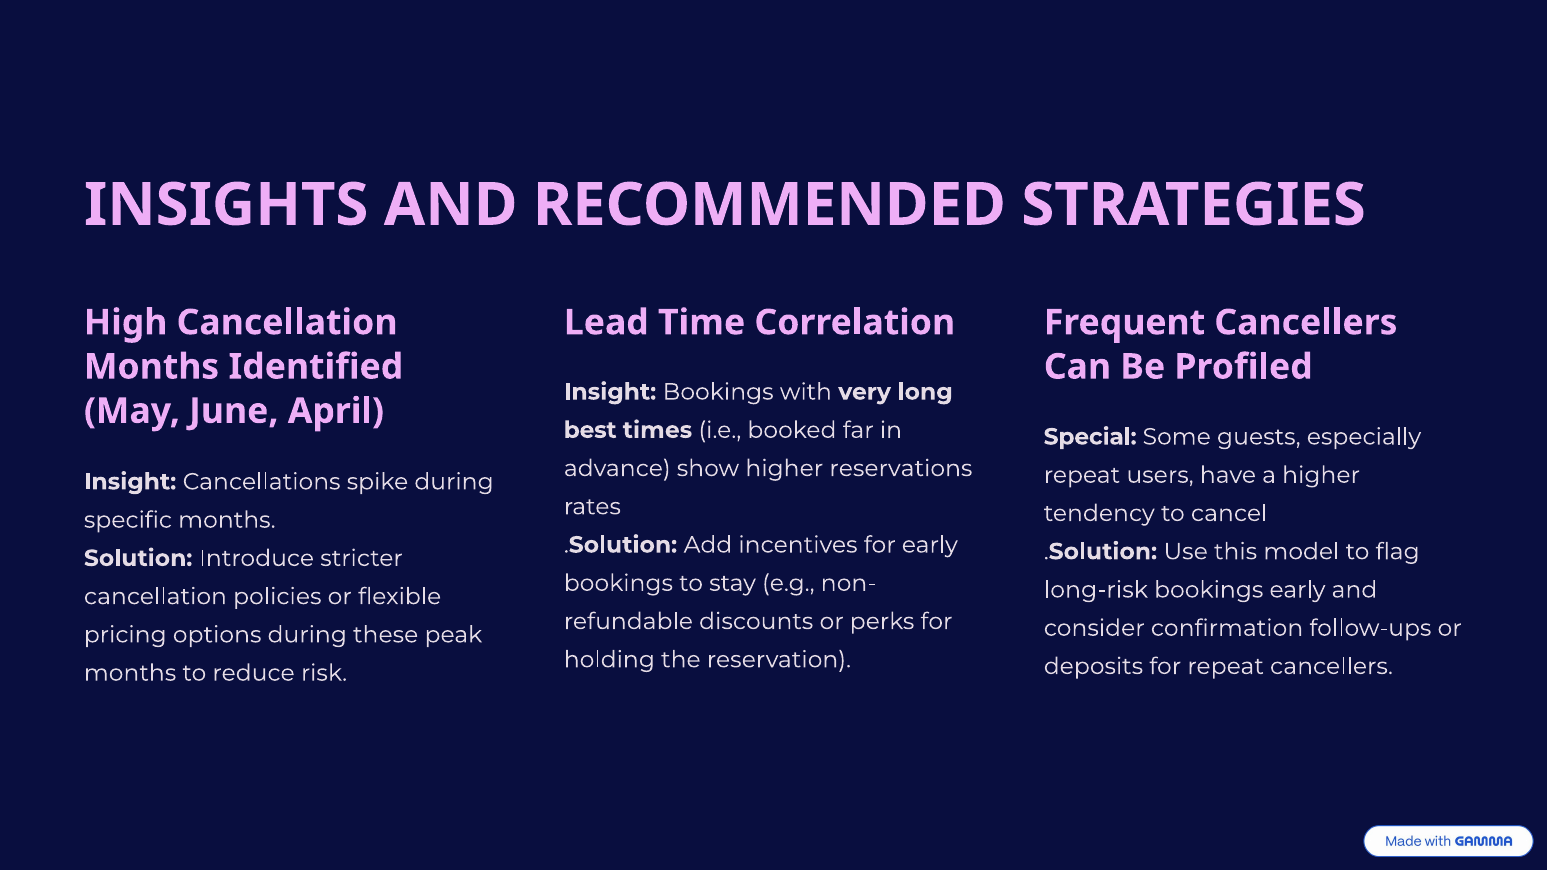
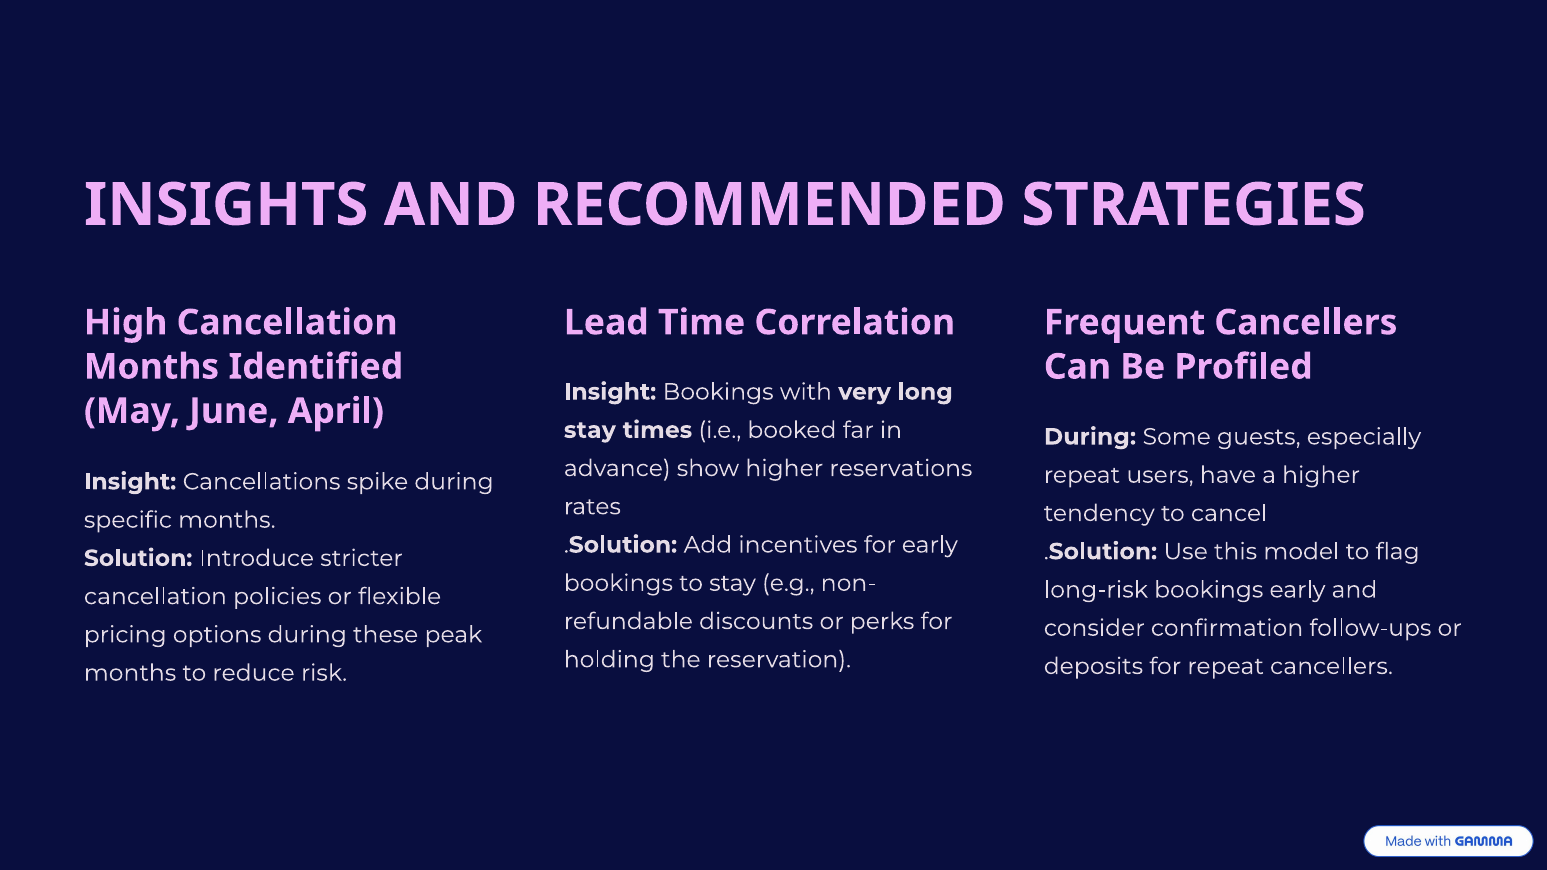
best at (590, 430): best -> stay
Special at (1090, 437): Special -> During
